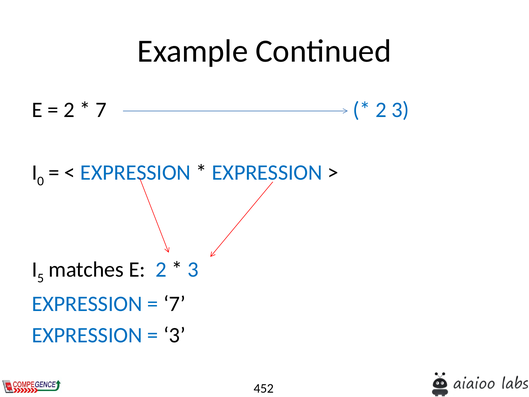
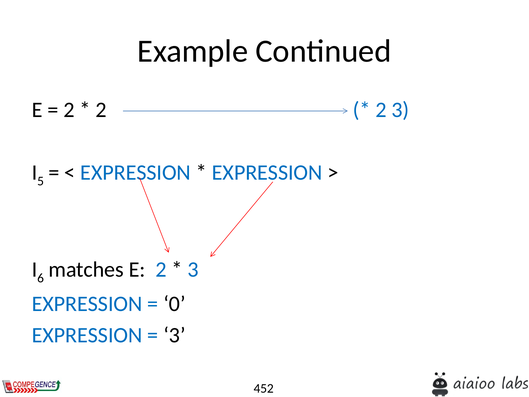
7 at (101, 110): 7 -> 2
0: 0 -> 5
5: 5 -> 6
7 at (174, 304): 7 -> 0
